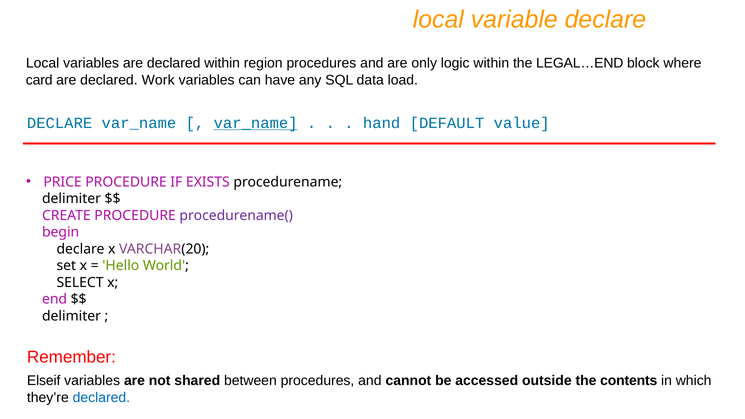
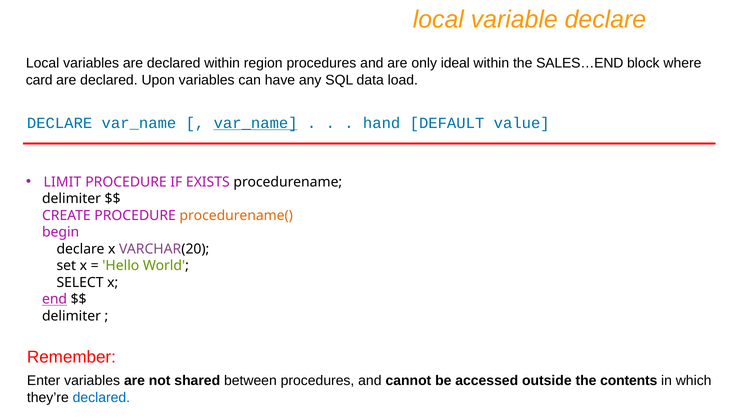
logic: logic -> ideal
LEGAL…END: LEGAL…END -> SALES…END
Work: Work -> Upon
PRICE: PRICE -> LIMIT
procedurename( colour: purple -> orange
end underline: none -> present
Elseif: Elseif -> Enter
